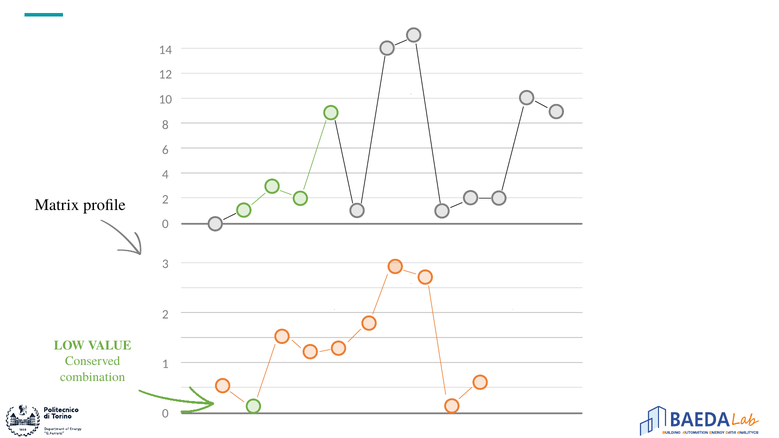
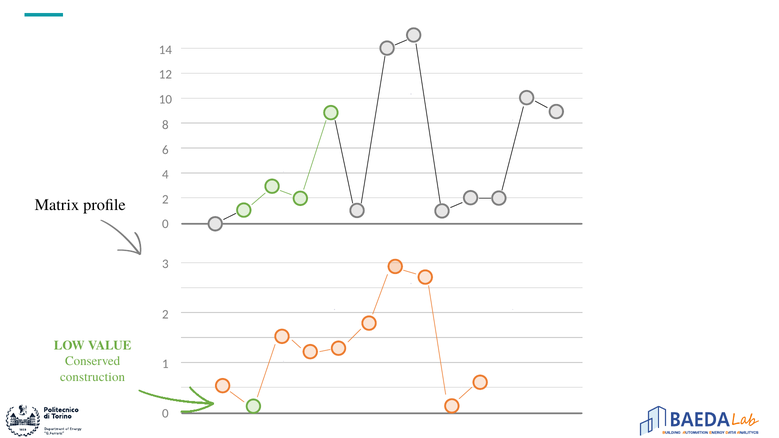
combination: combination -> construction
